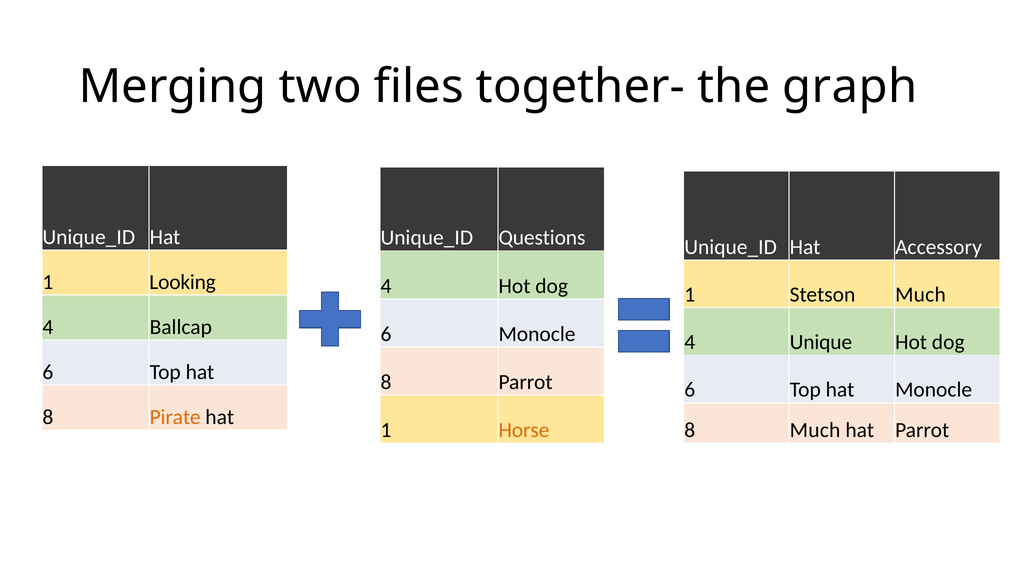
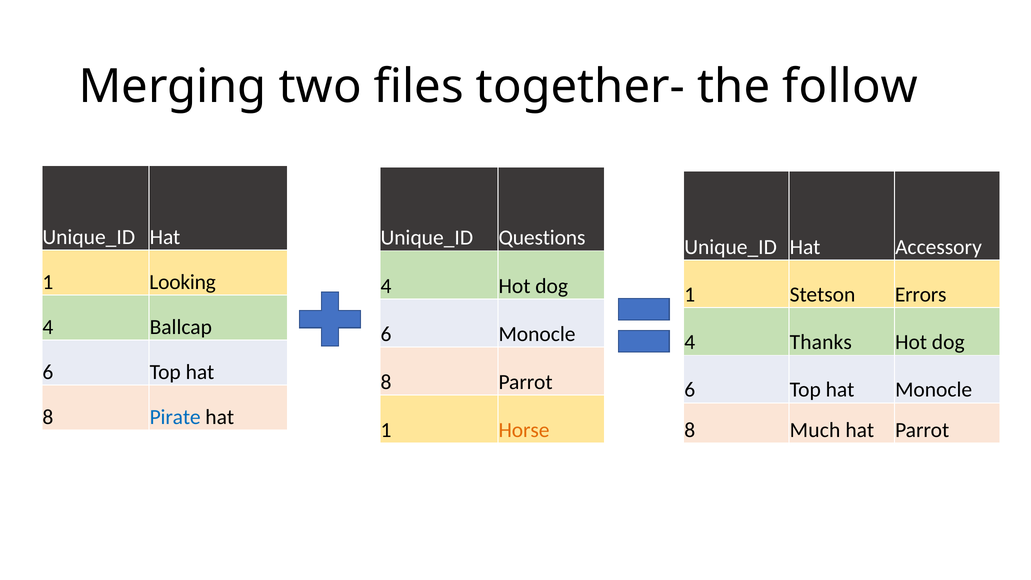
graph: graph -> follow
Stetson Much: Much -> Errors
Unique: Unique -> Thanks
Pirate colour: orange -> blue
